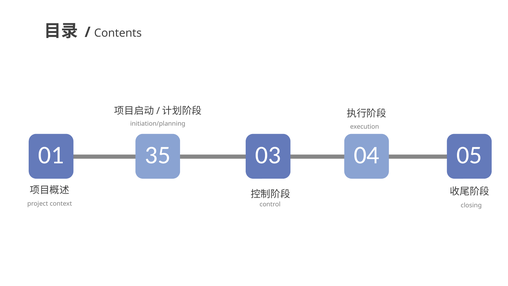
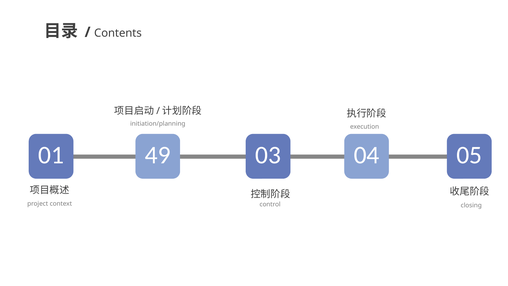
35: 35 -> 49
